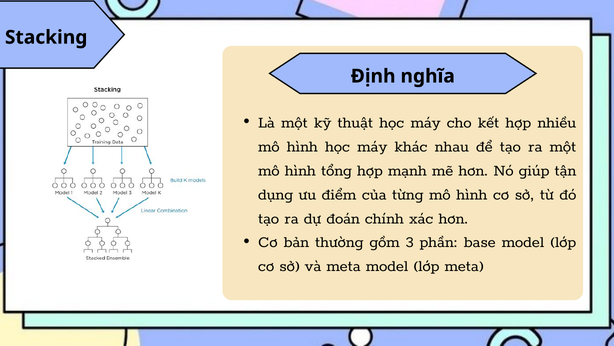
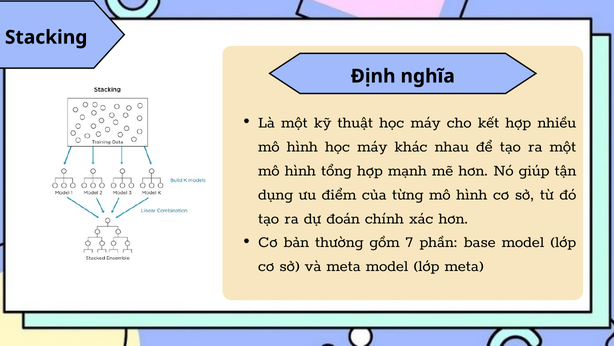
3: 3 -> 7
